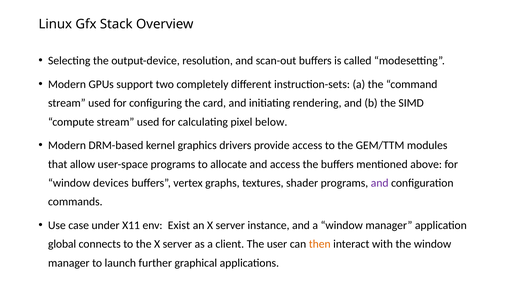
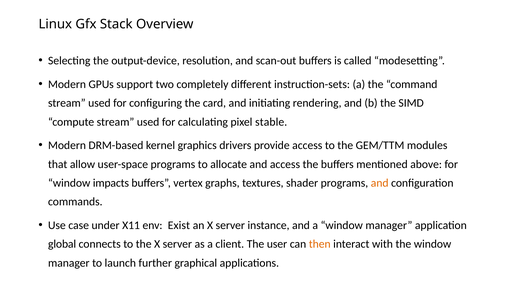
below: below -> stable
devices: devices -> impacts
and at (380, 183) colour: purple -> orange
